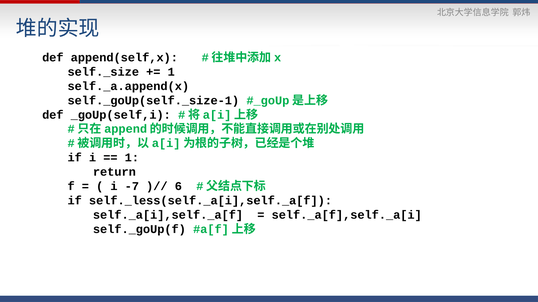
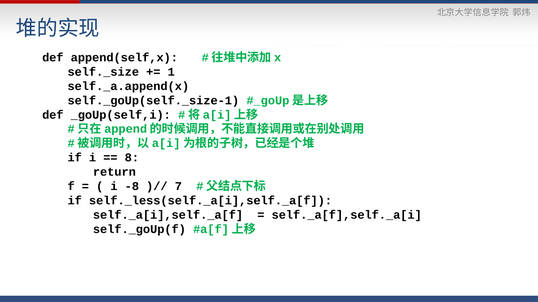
1 at (132, 158): 1 -> 8
-7: -7 -> -8
6: 6 -> 7
